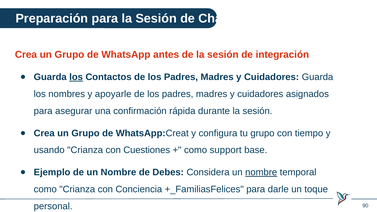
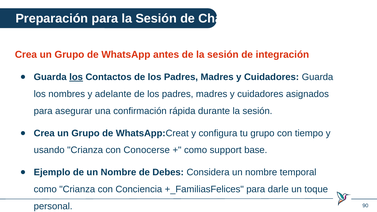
apoyarle: apoyarle -> adelante
Cuestiones: Cuestiones -> Conocerse
nombre at (261, 172) underline: present -> none
